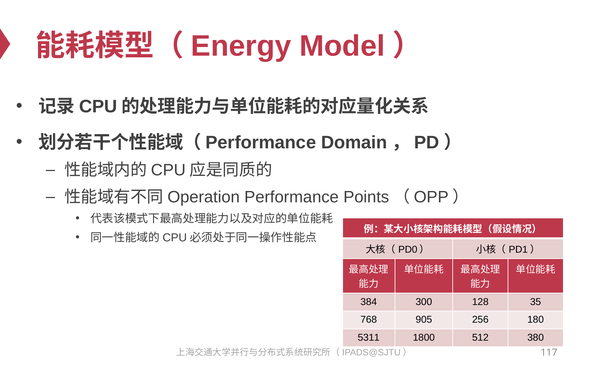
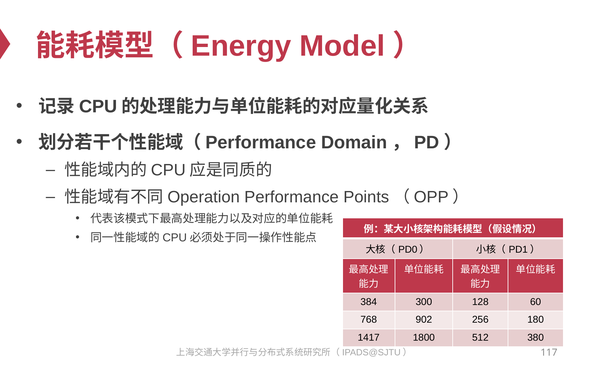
35: 35 -> 60
905: 905 -> 902
5311: 5311 -> 1417
